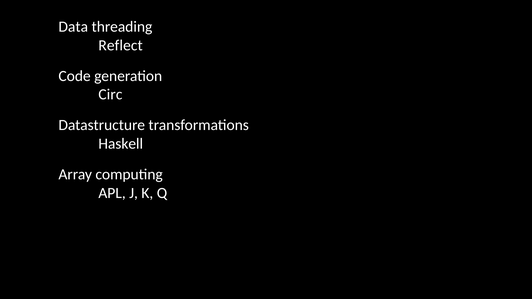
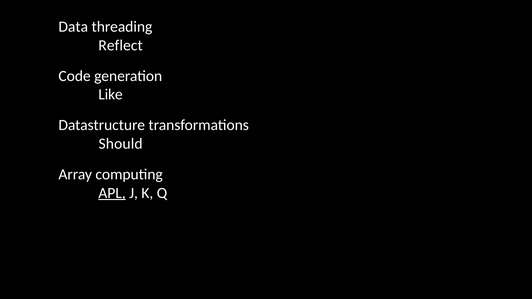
Circ: Circ -> Like
Haskell: Haskell -> Should
APL underline: none -> present
